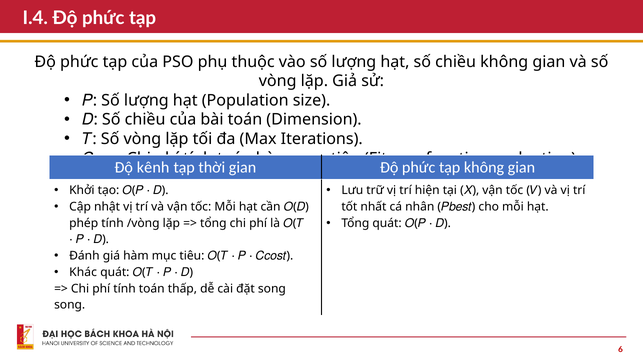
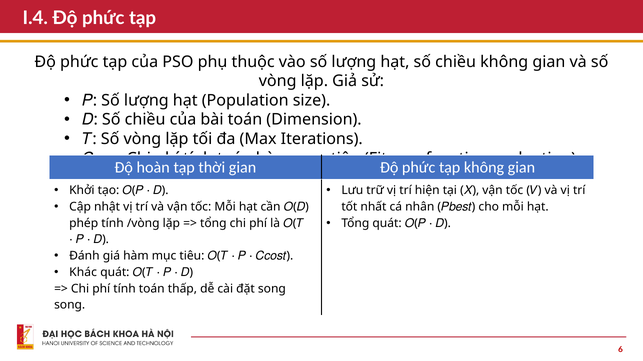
kênh: kênh -> hoàn
